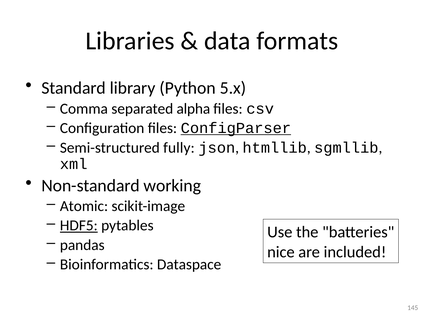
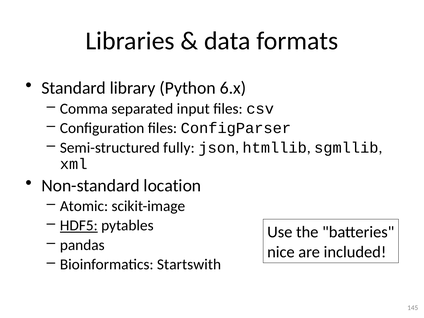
5.x: 5.x -> 6.x
alpha: alpha -> input
ConfigParser underline: present -> none
working: working -> location
Dataspace: Dataspace -> Startswith
